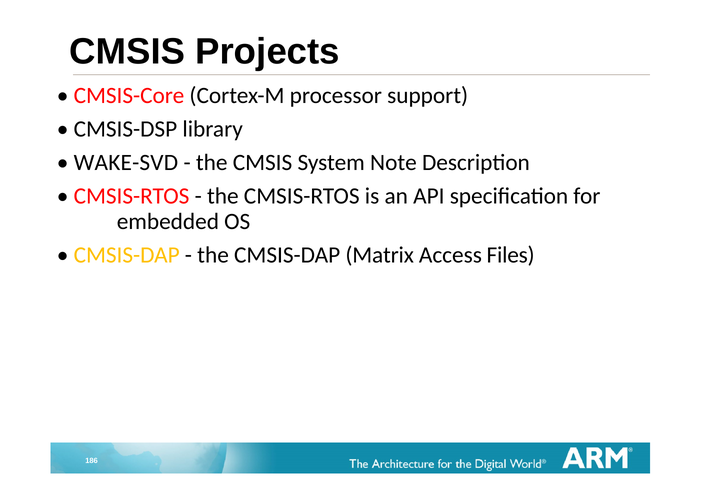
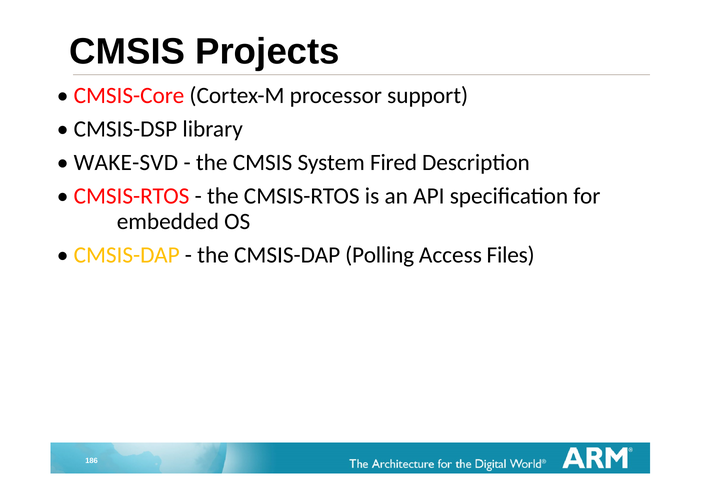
Note: Note -> Fired
Matrix: Matrix -> Polling
